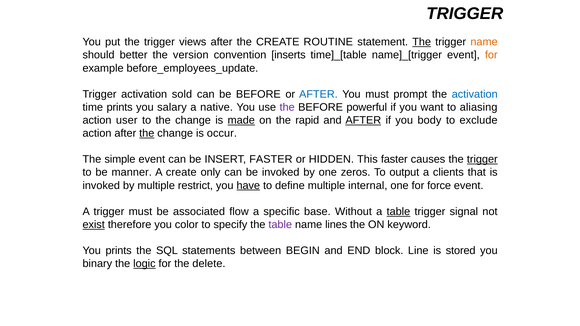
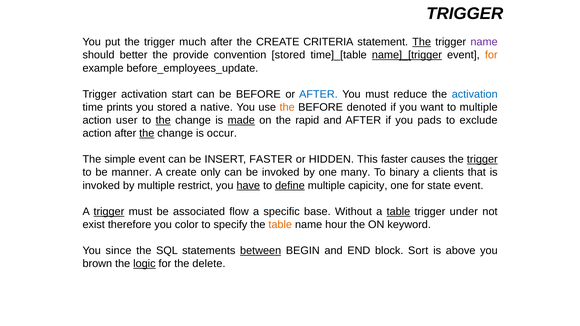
views: views -> much
ROUTINE: ROUTINE -> CRITERIA
name at (484, 42) colour: orange -> purple
version: version -> provide
convention inserts: inserts -> stored
name]_[trigger underline: none -> present
sold: sold -> start
prompt: prompt -> reduce
you salary: salary -> stored
the at (287, 107) colour: purple -> orange
powerful: powerful -> denoted
to aliasing: aliasing -> multiple
the at (163, 120) underline: none -> present
AFTER at (363, 120) underline: present -> none
body: body -> pads
zeros: zeros -> many
output: output -> binary
define underline: none -> present
internal: internal -> capicity
force: force -> state
trigger at (109, 212) underline: none -> present
signal: signal -> under
exist underline: present -> none
table at (280, 225) colour: purple -> orange
lines: lines -> hour
You prints: prints -> since
between underline: none -> present
Line: Line -> Sort
stored: stored -> above
binary: binary -> brown
